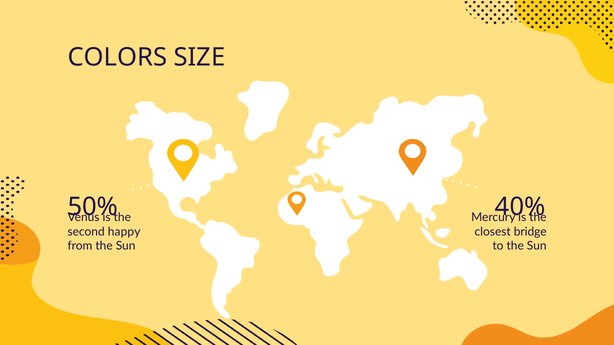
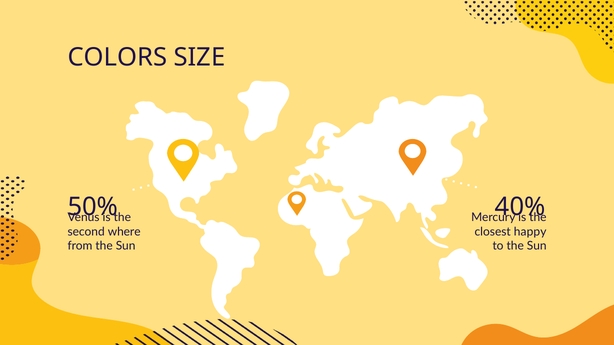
happy: happy -> where
bridge: bridge -> happy
